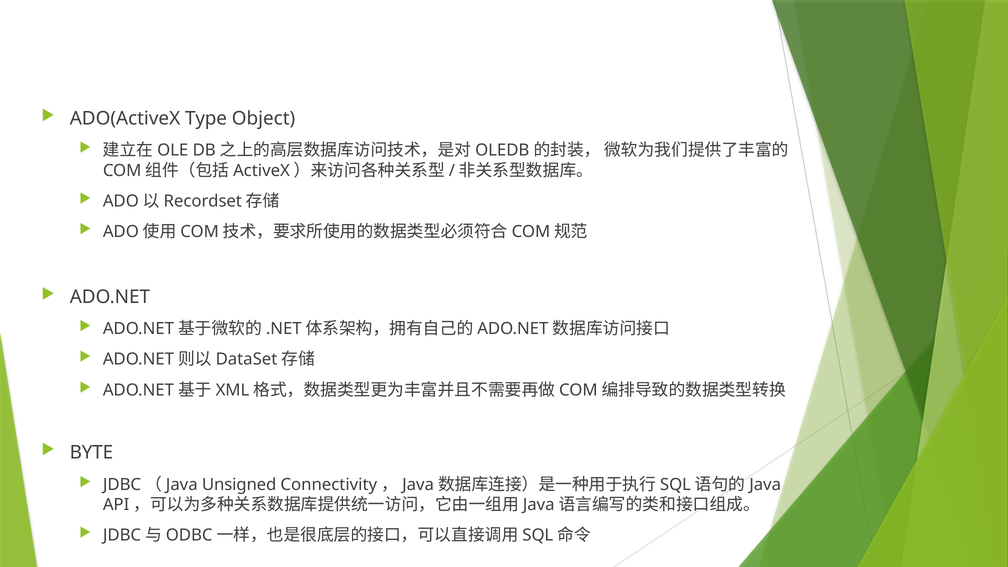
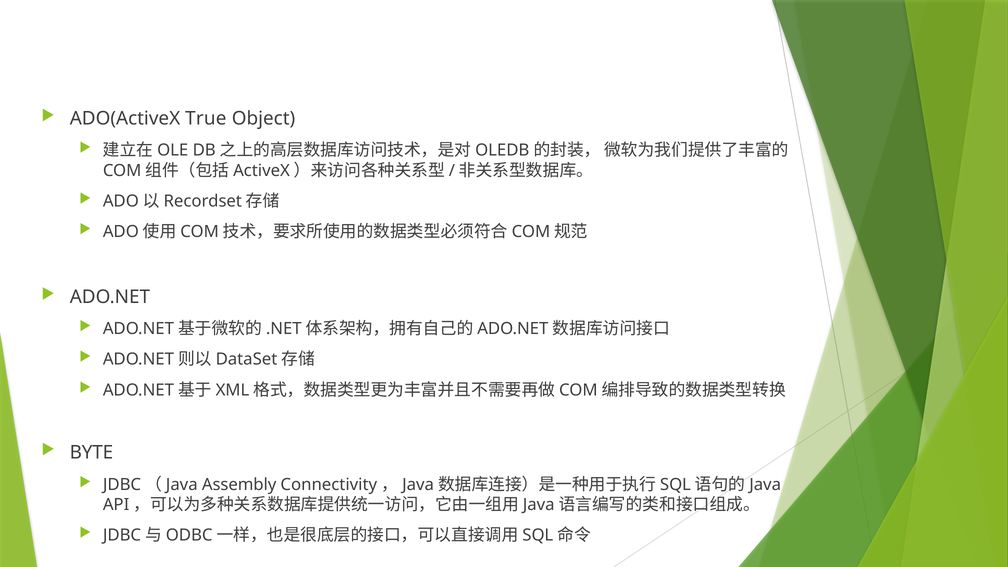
Type: Type -> True
Unsigned: Unsigned -> Assembly
